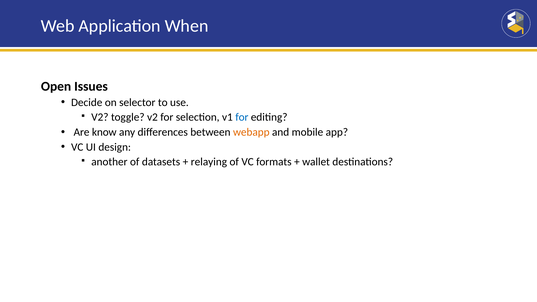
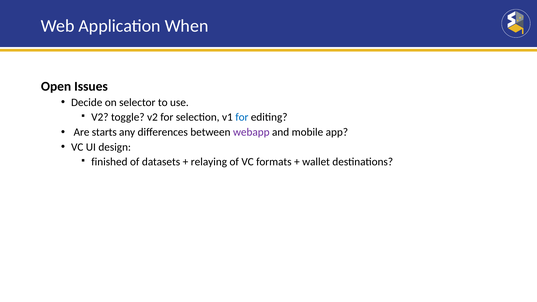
know: know -> starts
webapp colour: orange -> purple
another: another -> finished
